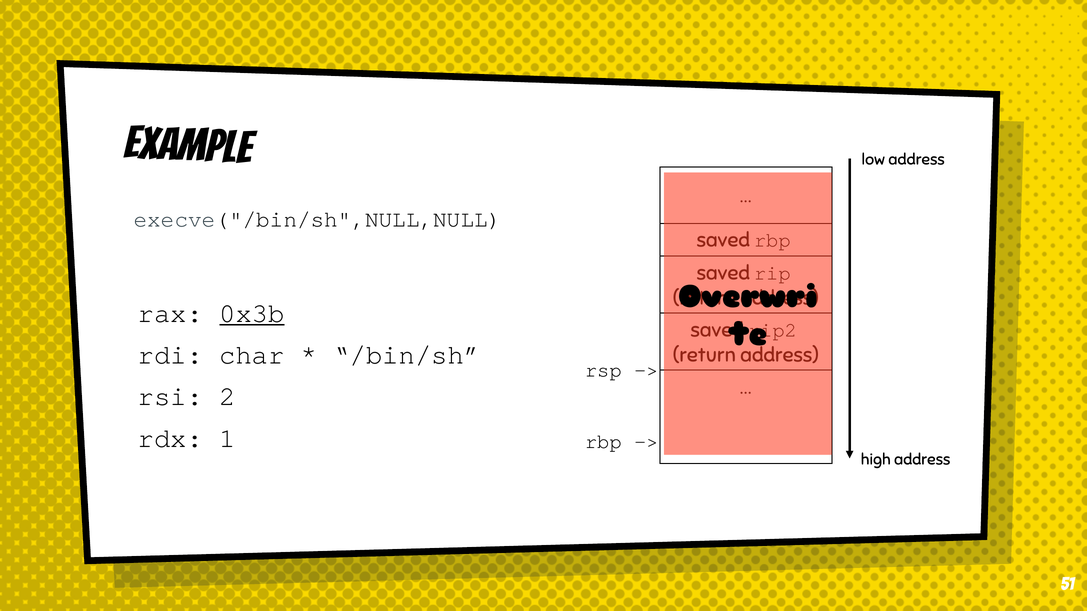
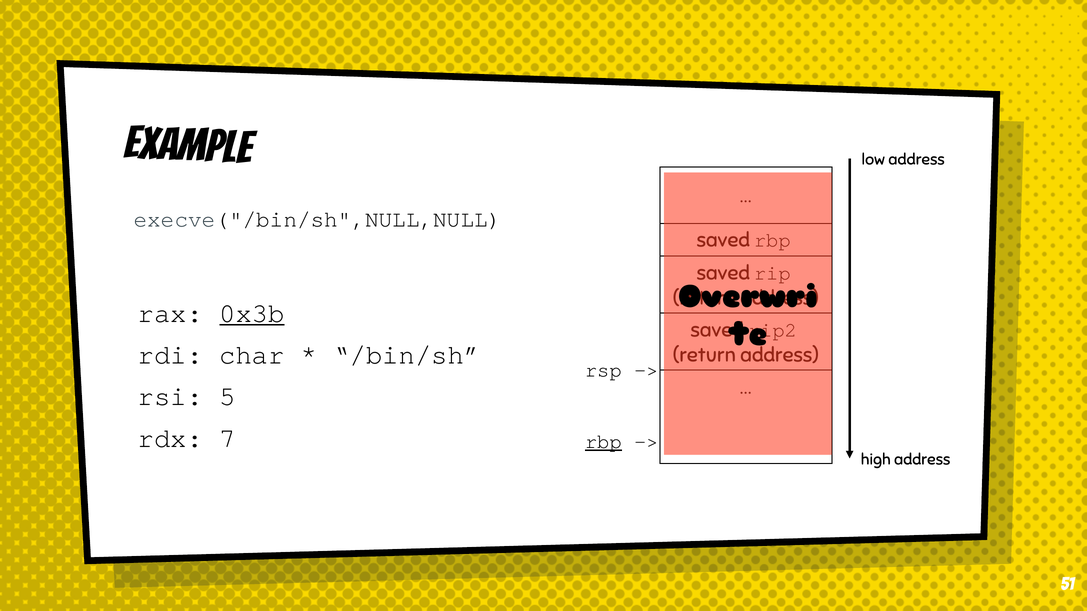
2: 2 -> 5
1: 1 -> 7
rbp at (603, 442) underline: none -> present
